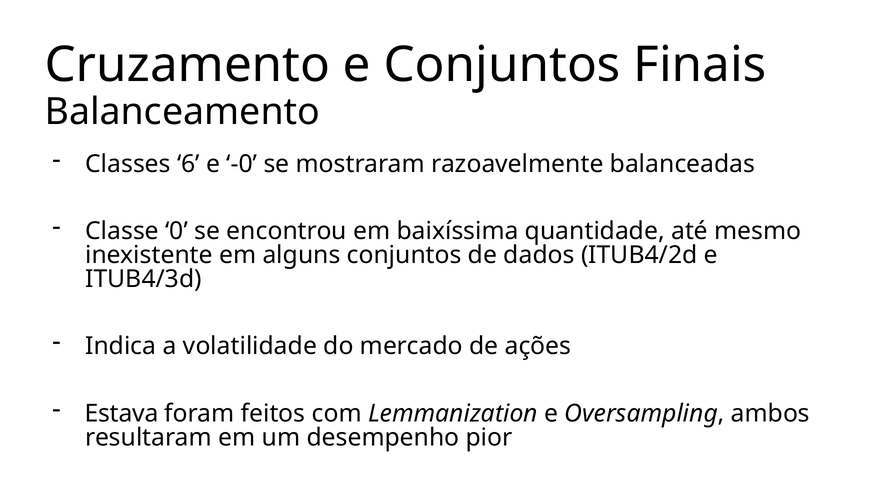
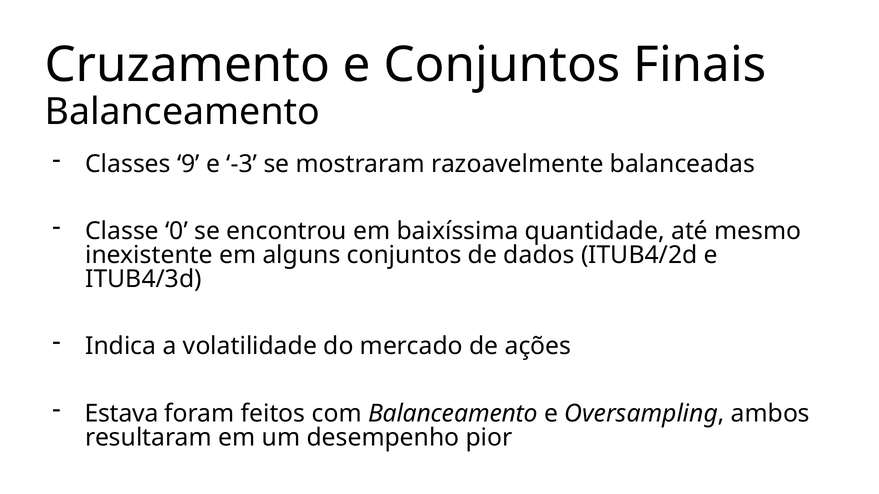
6: 6 -> 9
-0: -0 -> -3
com Lemmanization: Lemmanization -> Balanceamento
